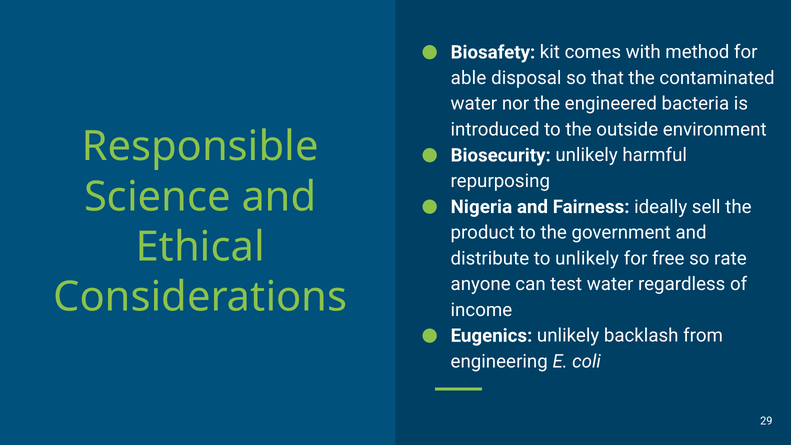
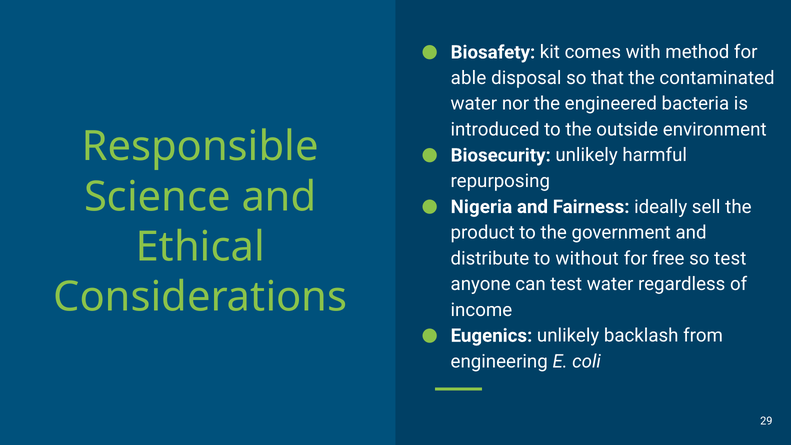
to unlikely: unlikely -> without
so rate: rate -> test
